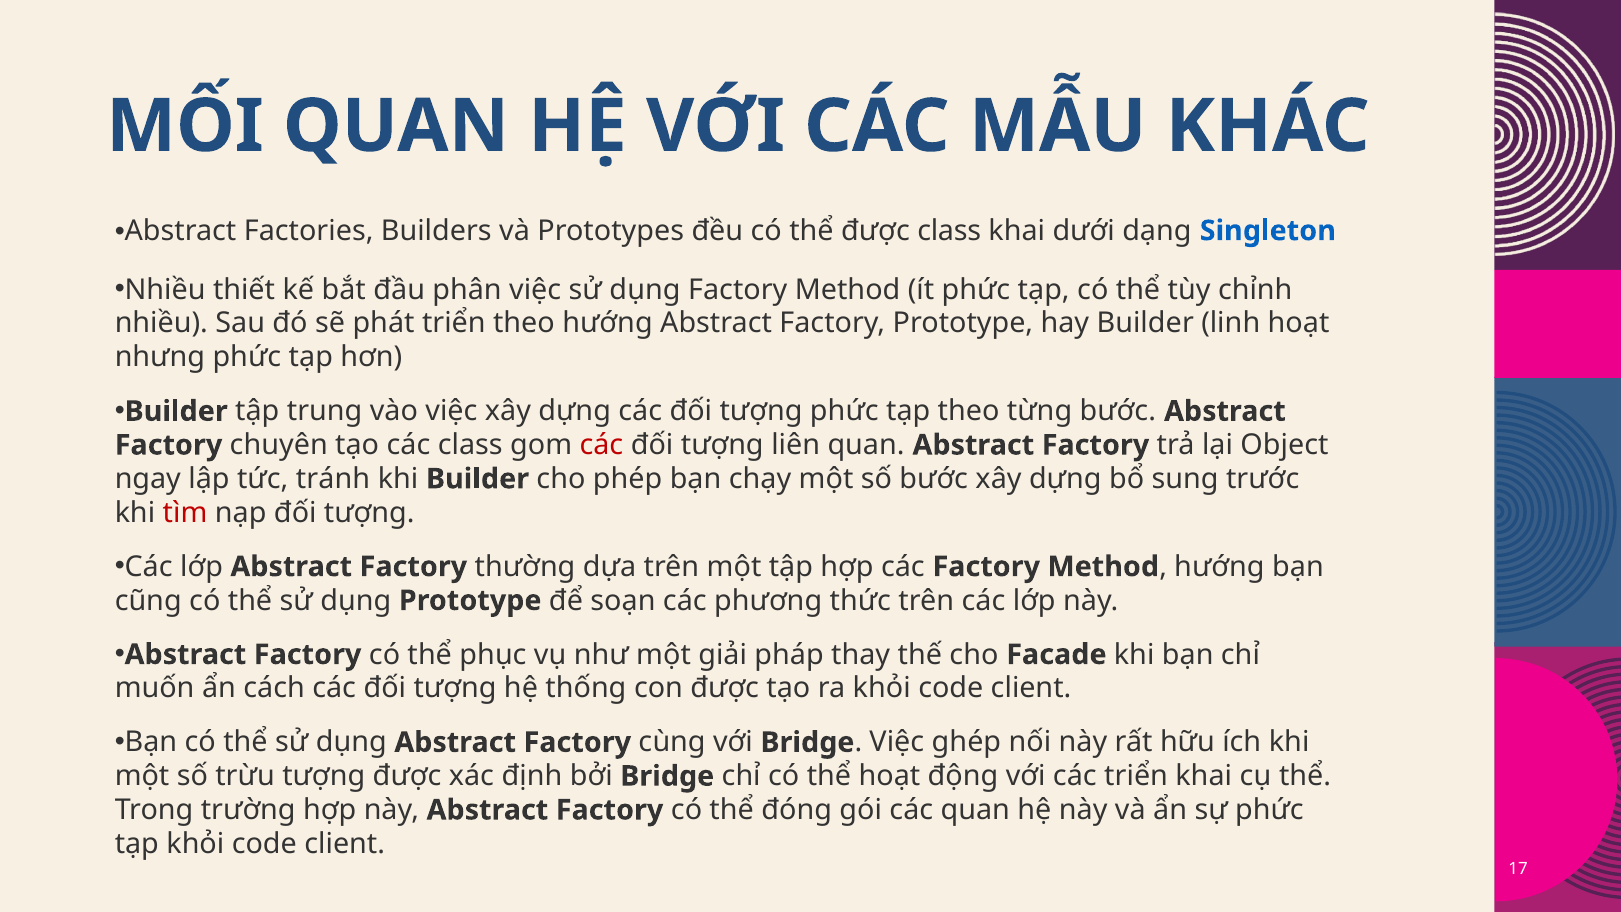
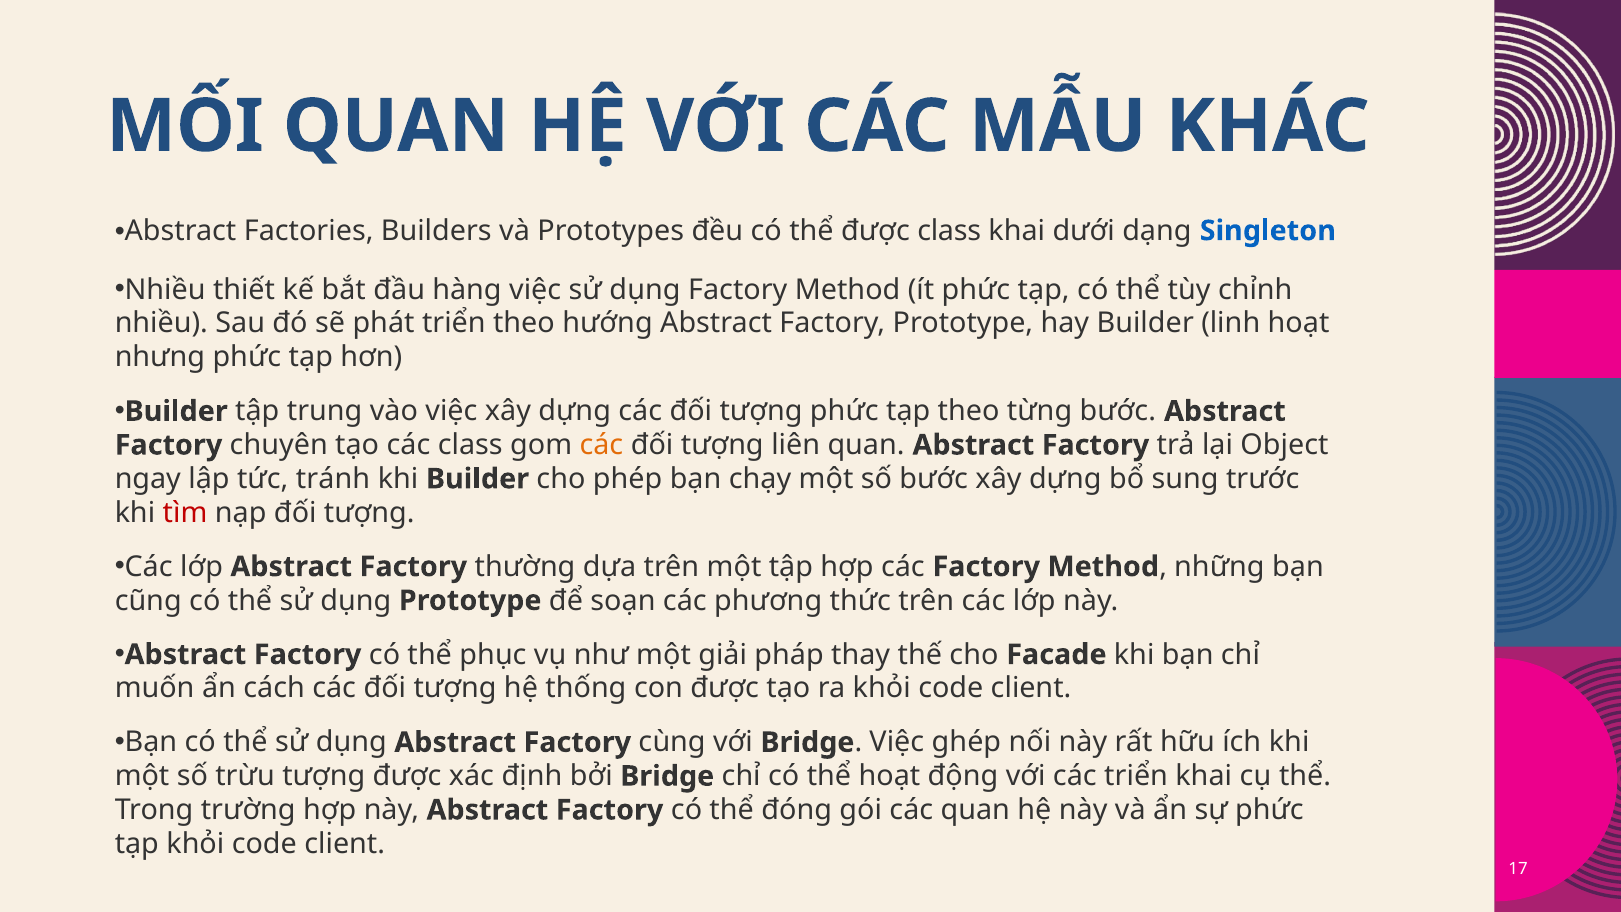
phân: phân -> hàng
các at (601, 445) colour: red -> orange
Method hướng: hướng -> những
